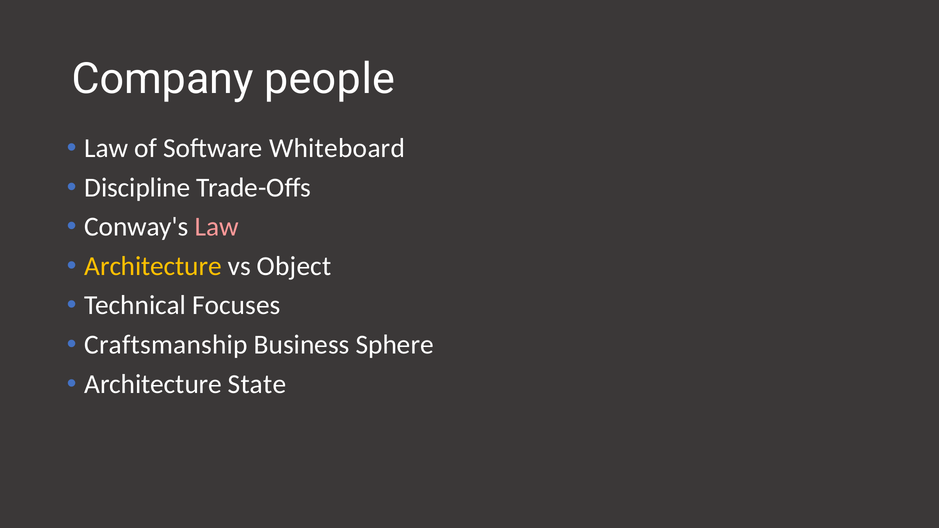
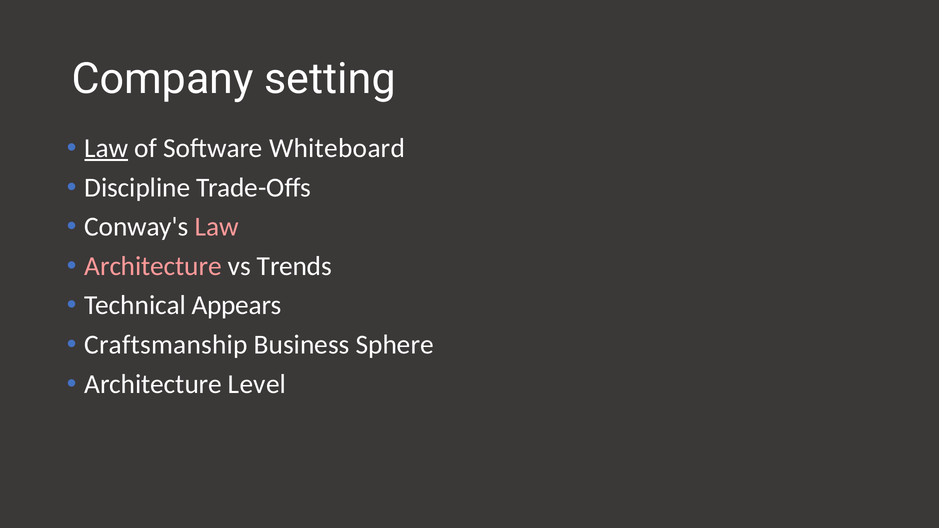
people: people -> setting
Law at (106, 148) underline: none -> present
Architecture at (153, 266) colour: yellow -> pink
Object: Object -> Trends
Focuses: Focuses -> Appears
State: State -> Level
